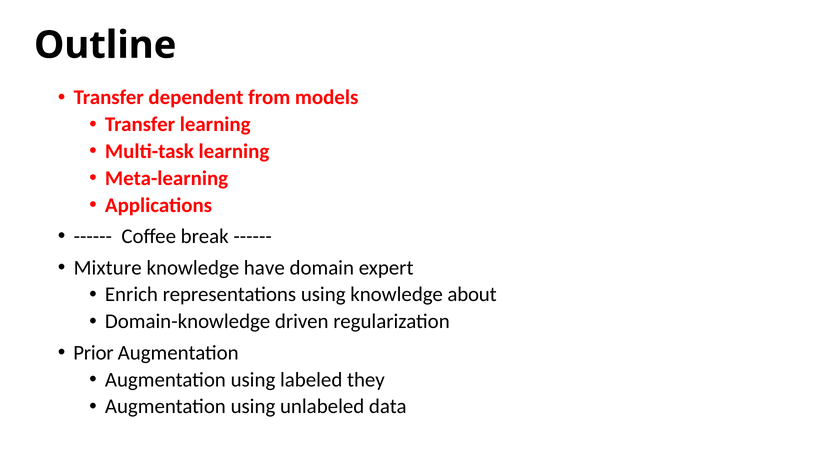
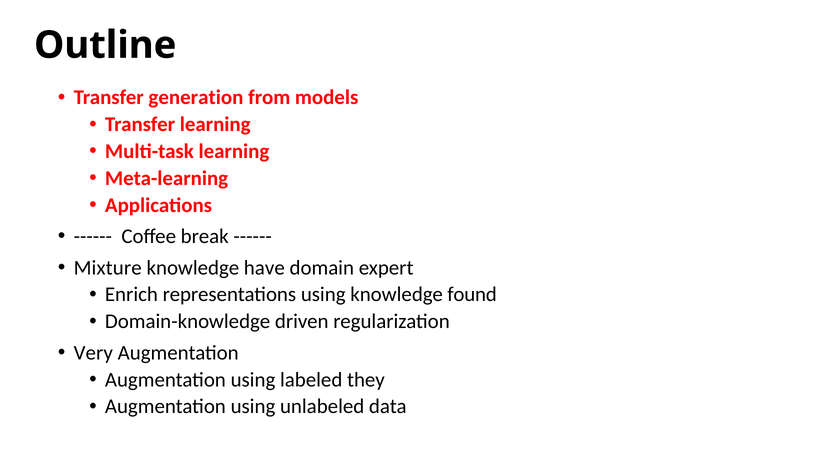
dependent: dependent -> generation
about: about -> found
Prior: Prior -> Very
